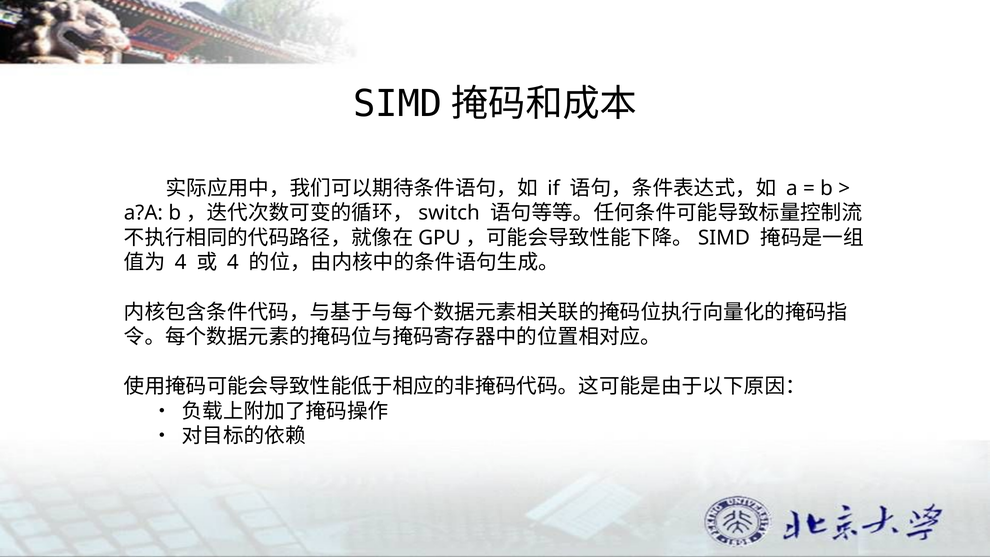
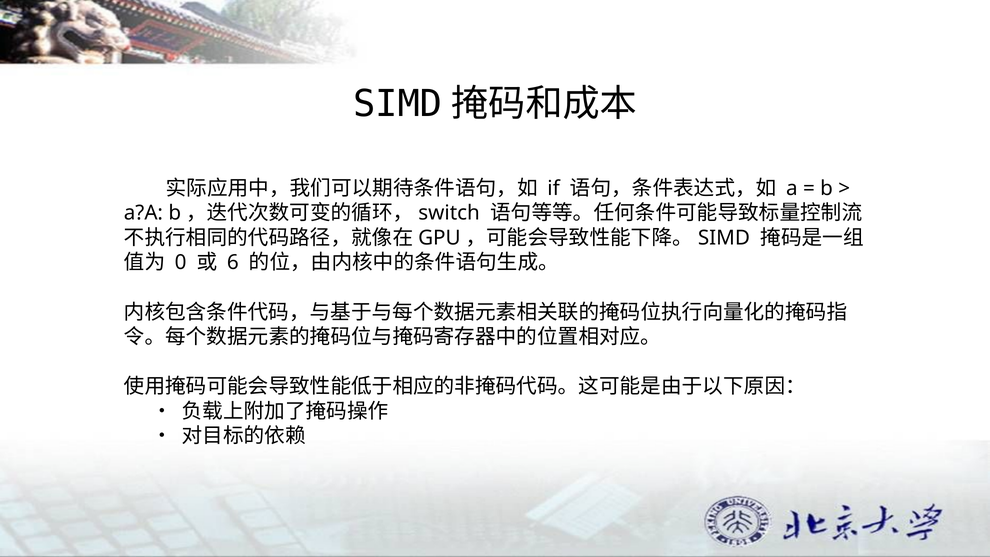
4 at (181, 263): 4 -> 0
4 at (233, 263): 4 -> 6
